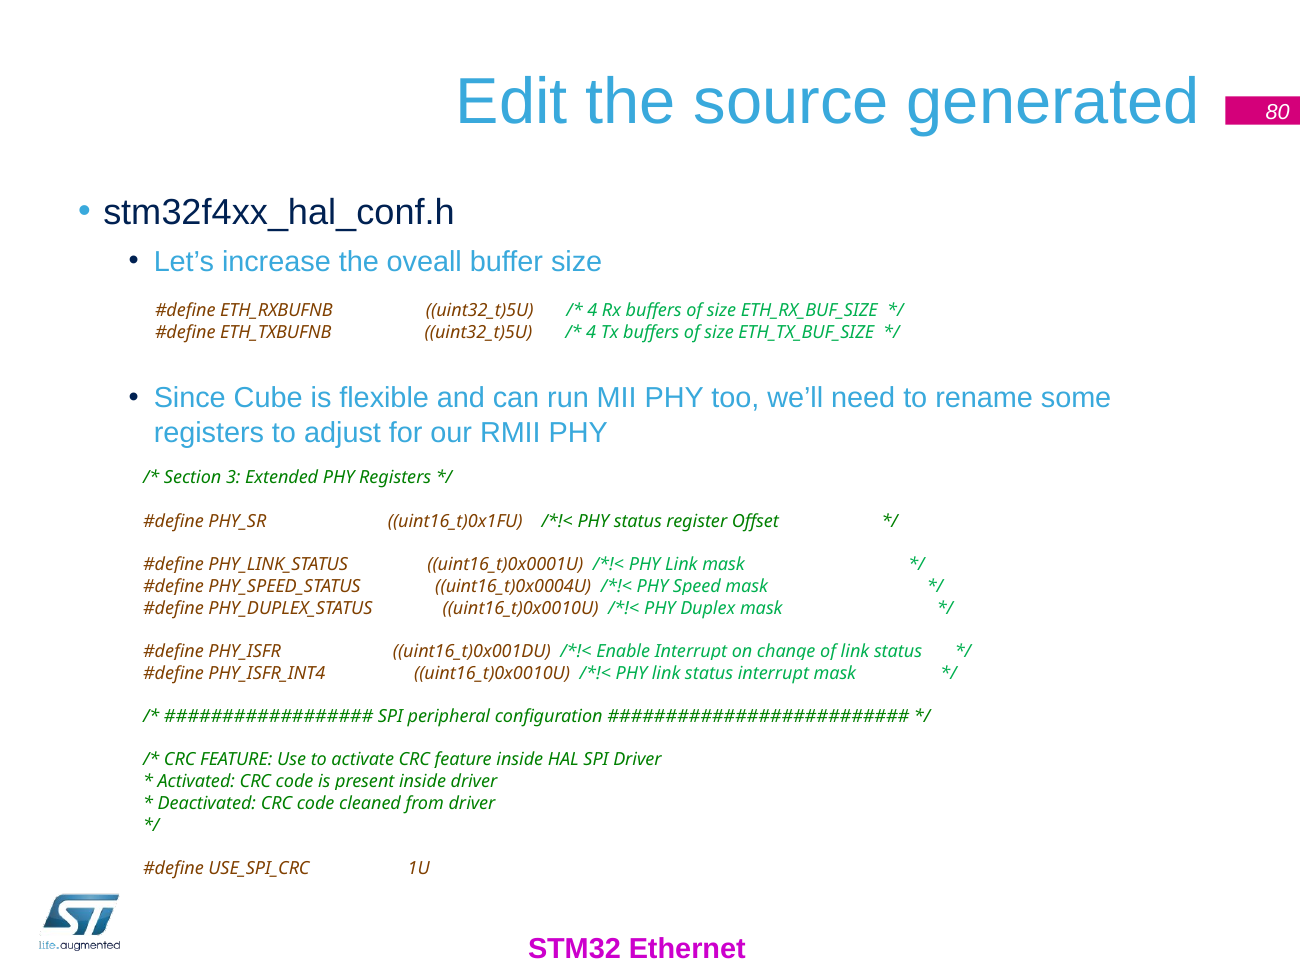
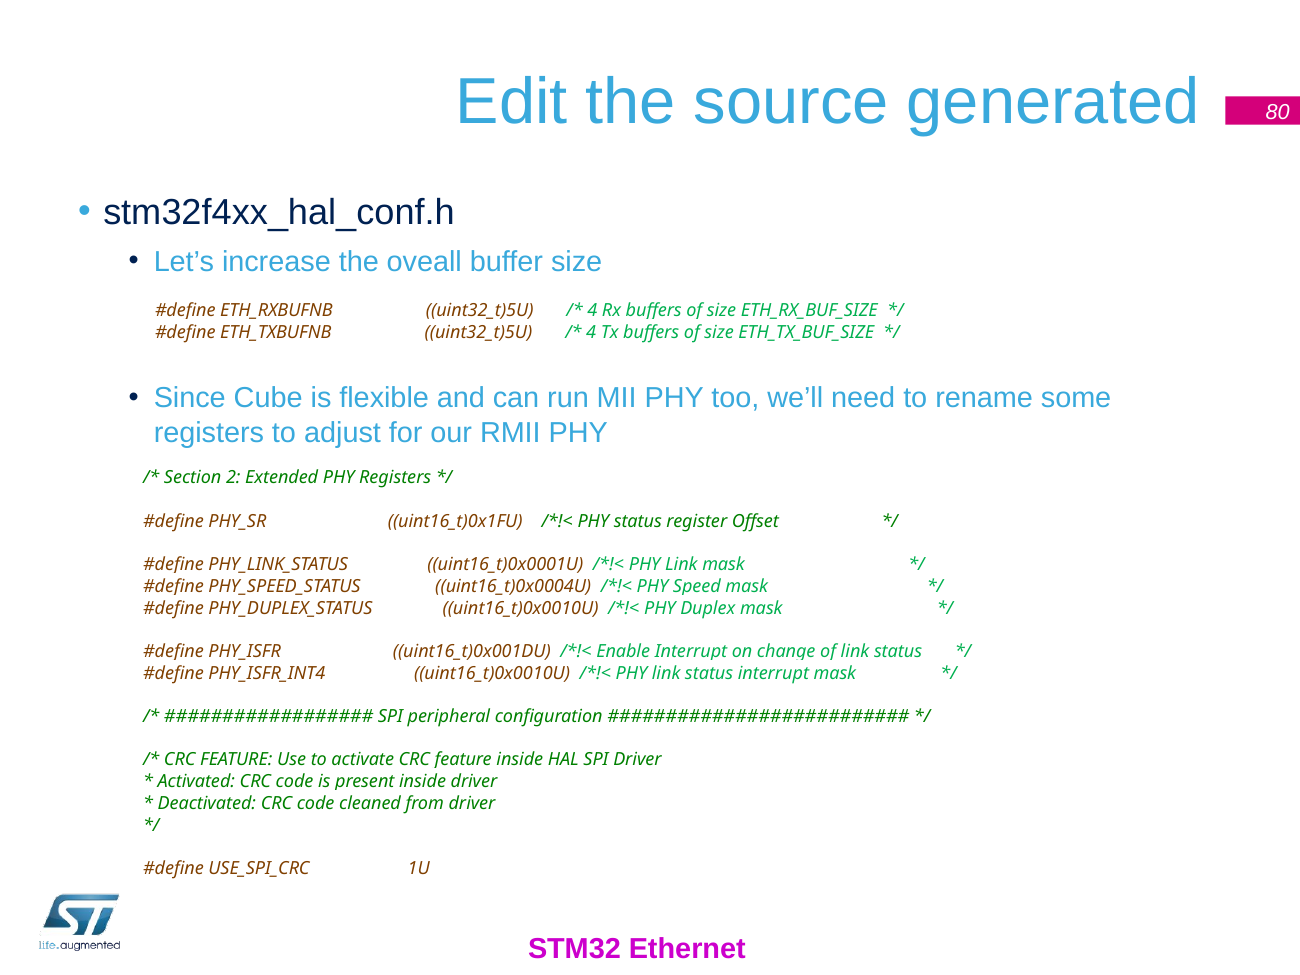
3: 3 -> 2
